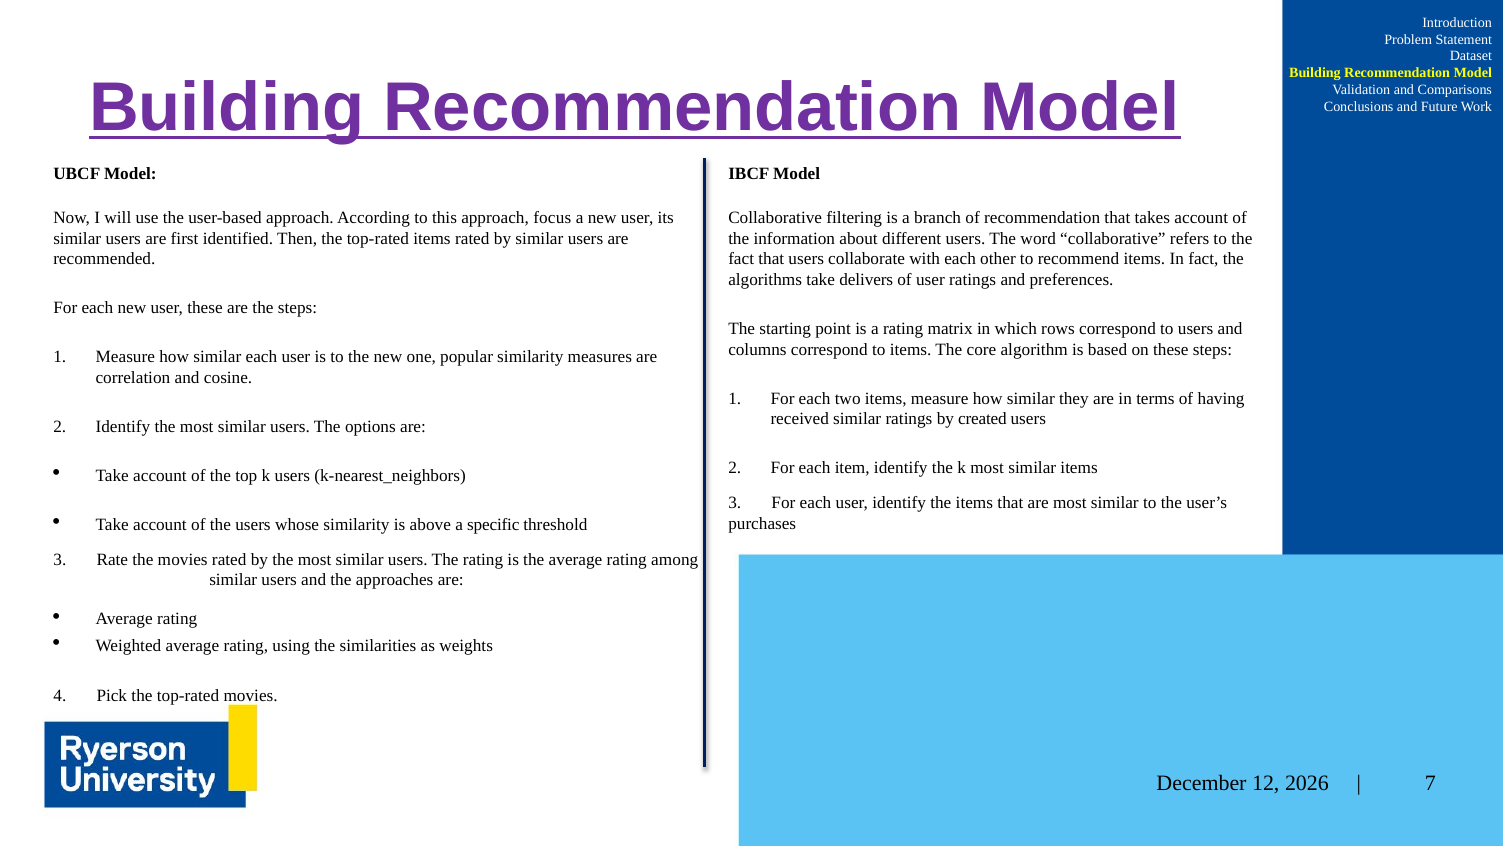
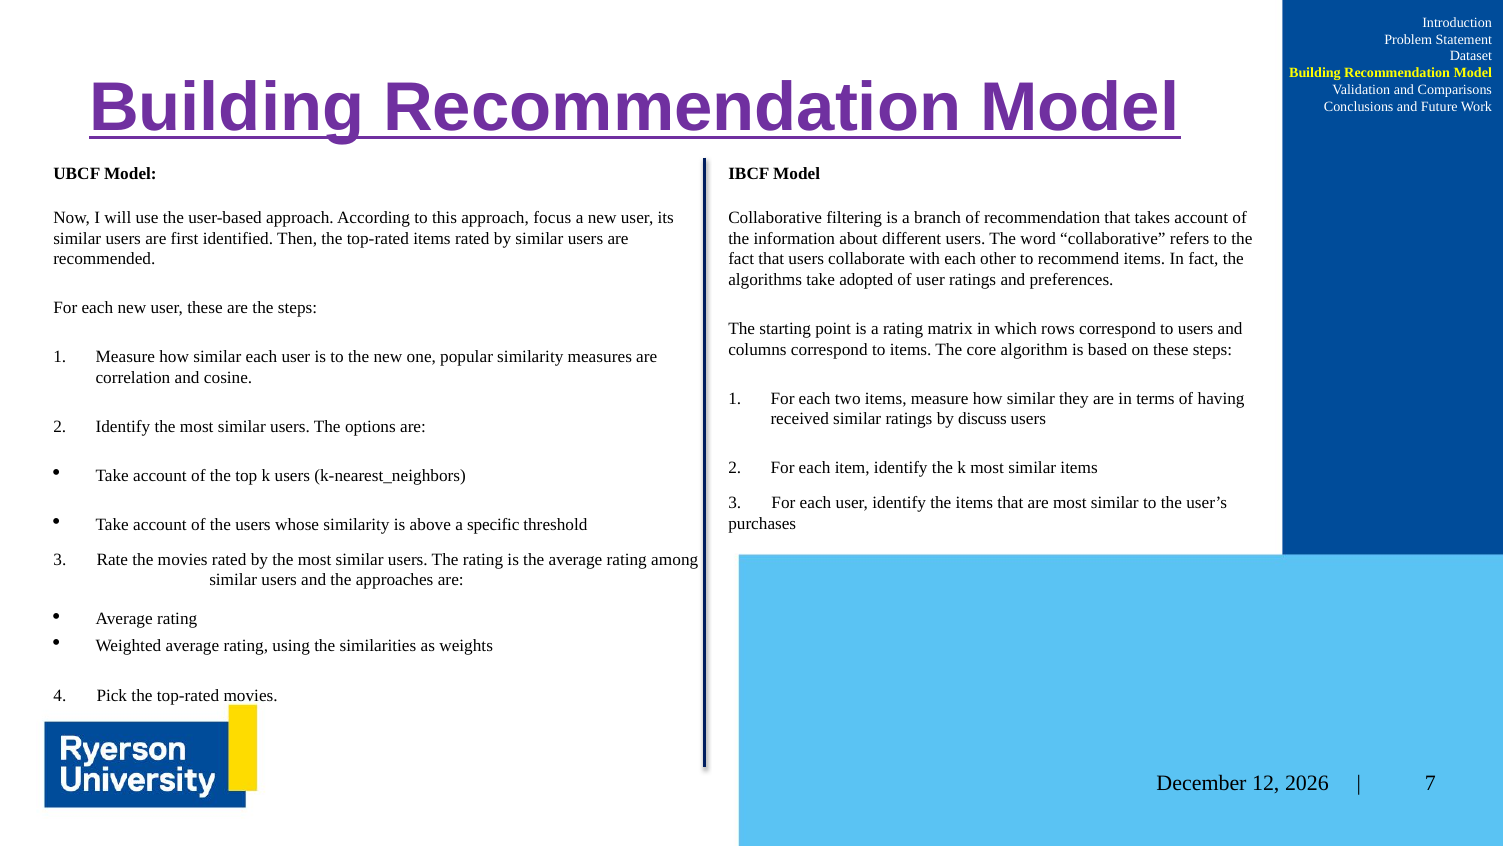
delivers: delivers -> adopted
created: created -> discuss
